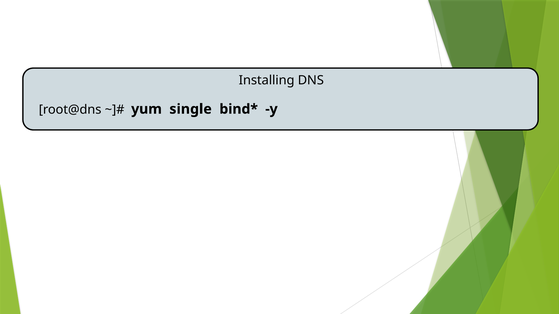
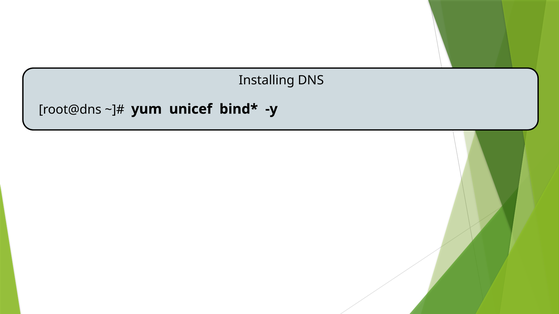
single: single -> unicef
